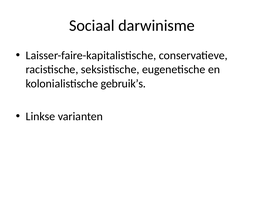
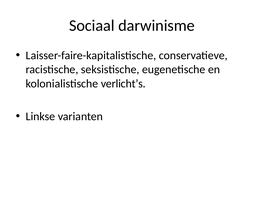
gebruik’s: gebruik’s -> verlicht’s
